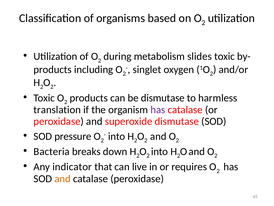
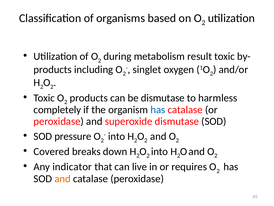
slides: slides -> result
translation: translation -> completely
has at (158, 110) colour: purple -> blue
Bacteria: Bacteria -> Covered
